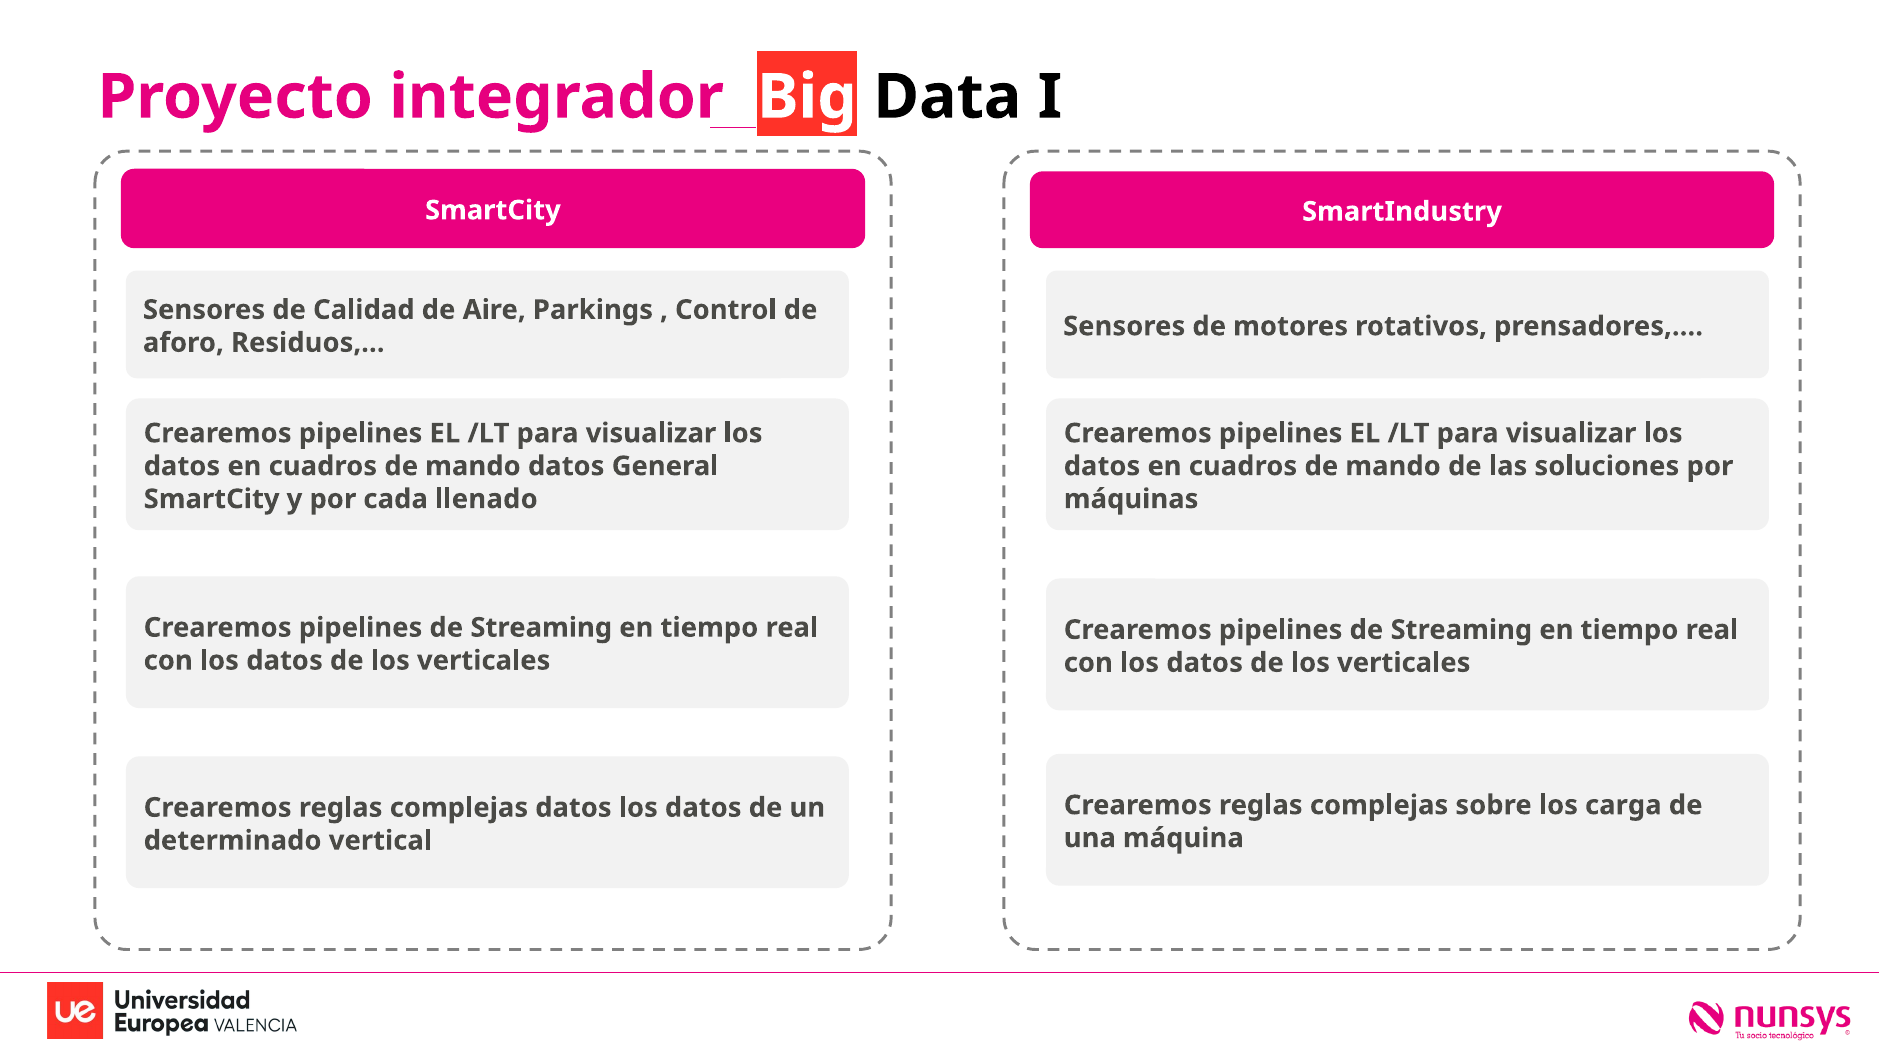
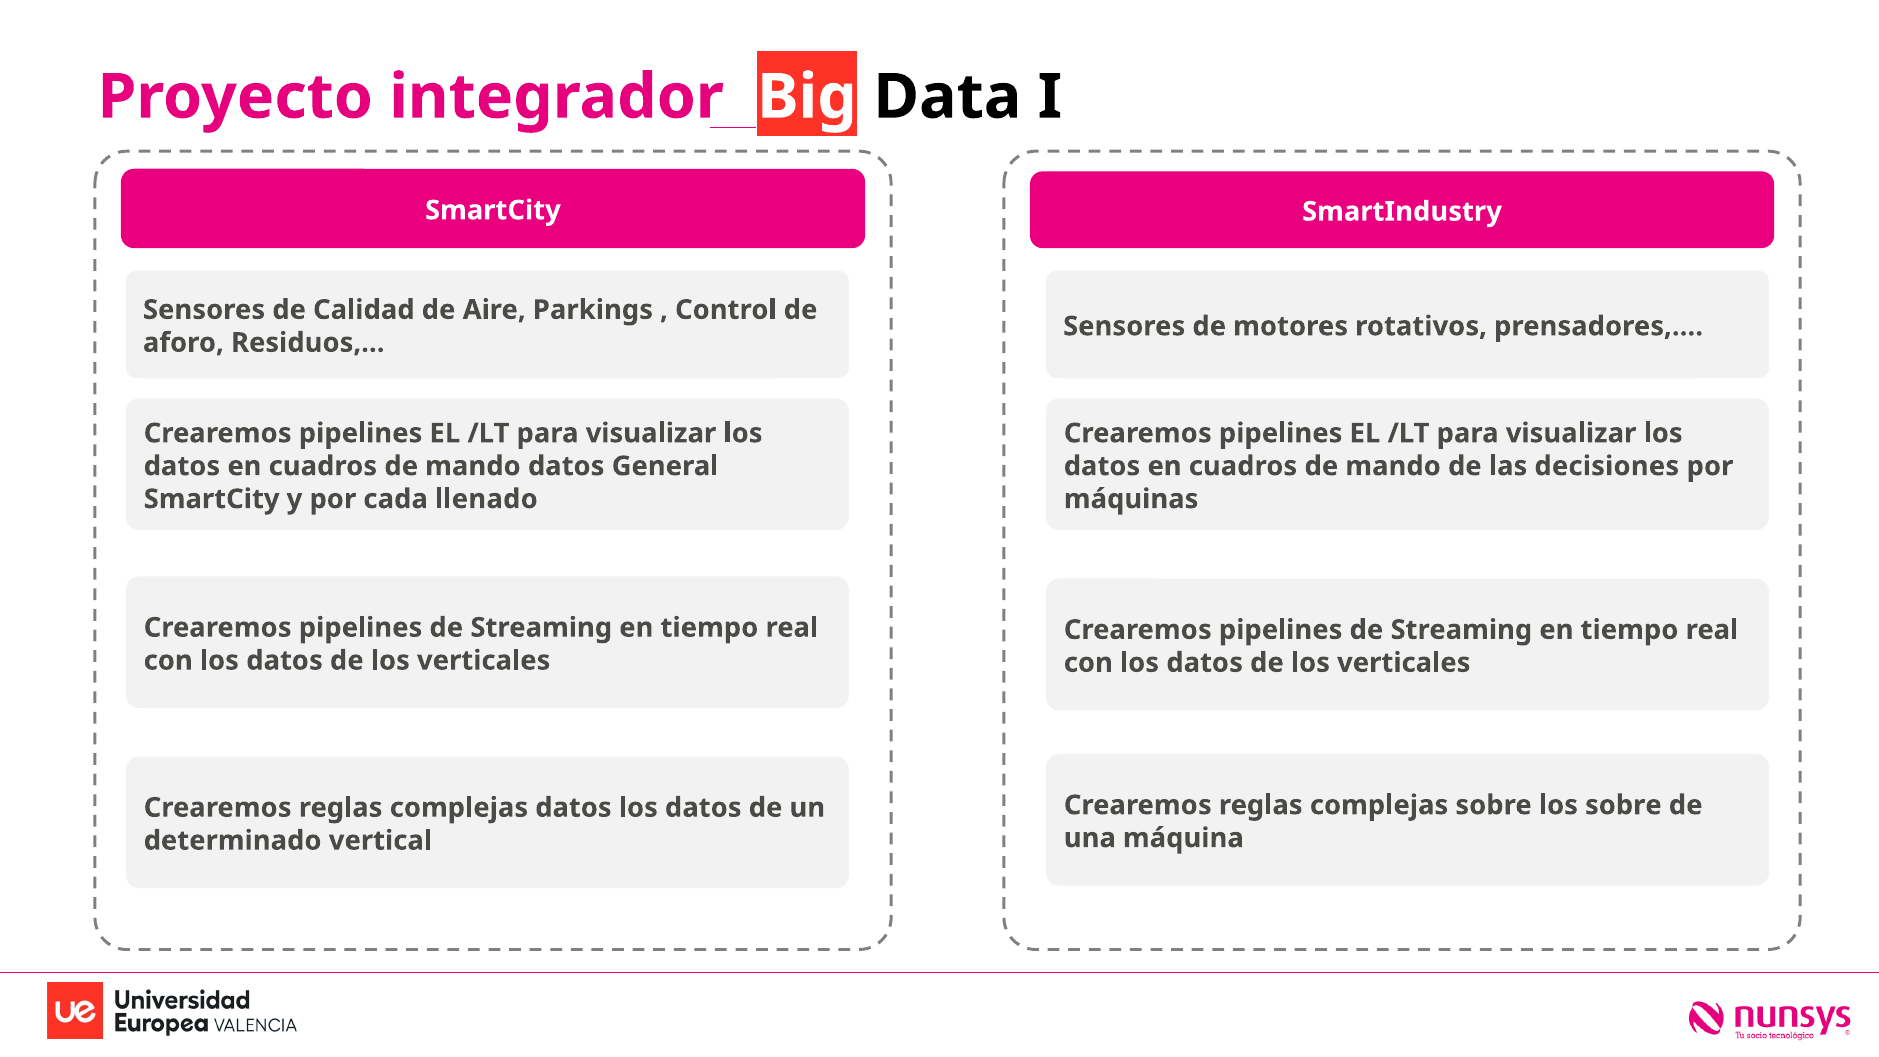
soluciones: soluciones -> decisiones
los carga: carga -> sobre
